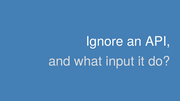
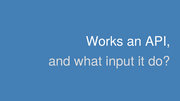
Ignore: Ignore -> Works
